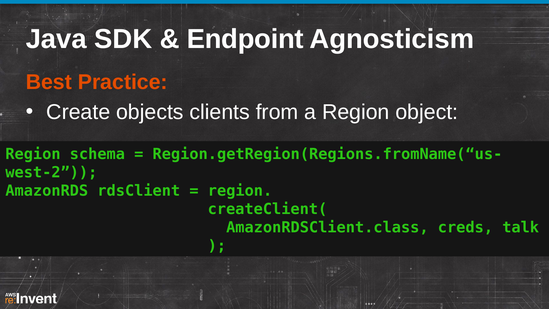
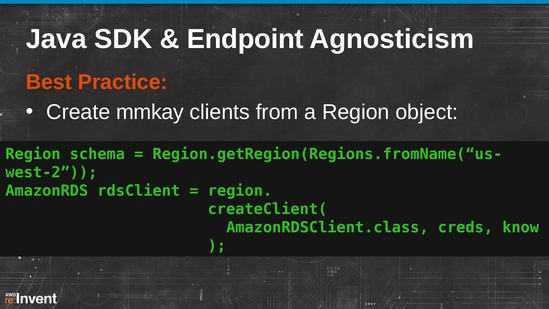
objects: objects -> mmkay
talk: talk -> know
